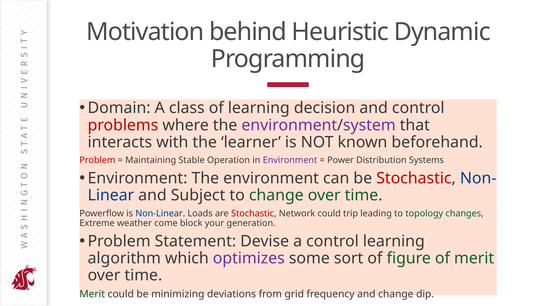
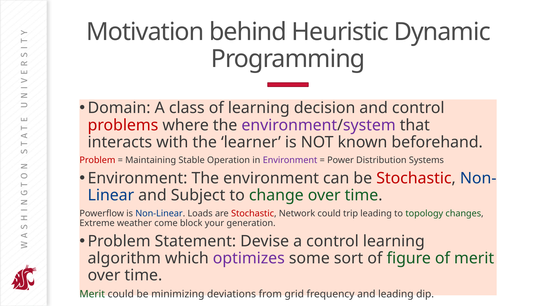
and change: change -> leading
